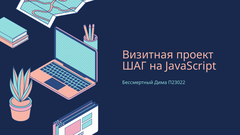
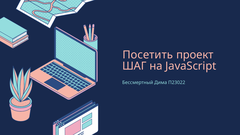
Визитная: Визитная -> Посетить
